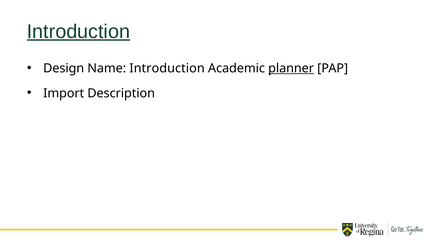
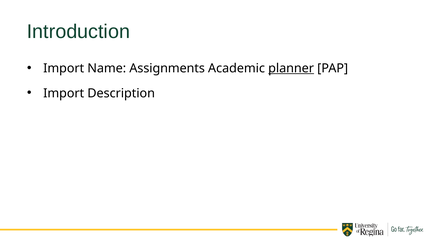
Introduction at (78, 31) underline: present -> none
Design at (64, 68): Design -> Import
Name Introduction: Introduction -> Assignments
